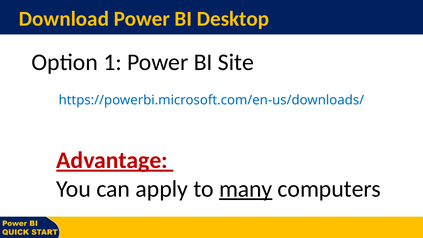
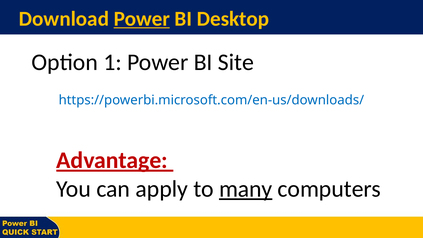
Power at (142, 19) underline: none -> present
